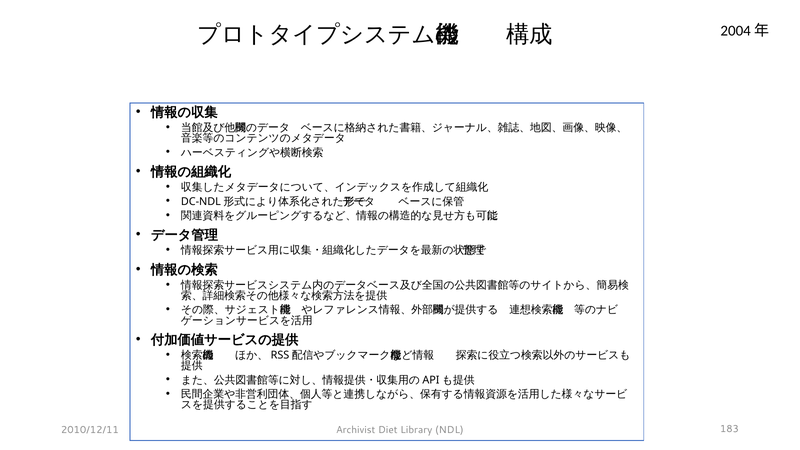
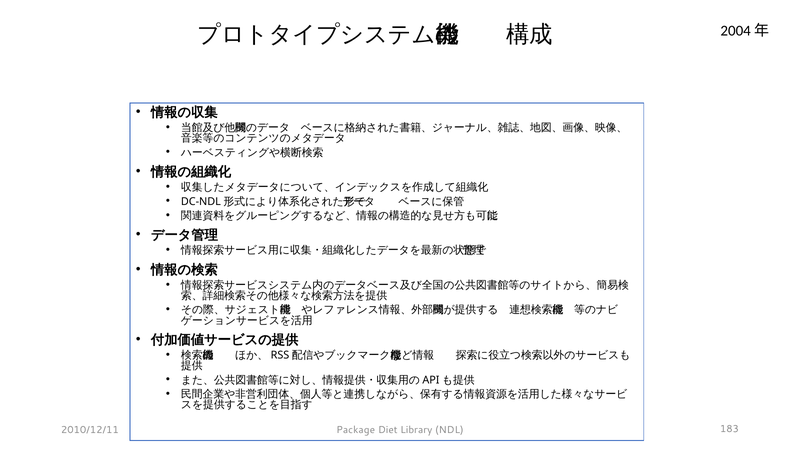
Archivist: Archivist -> Package
